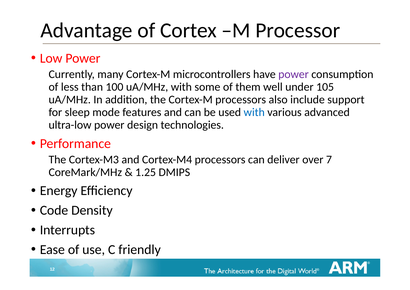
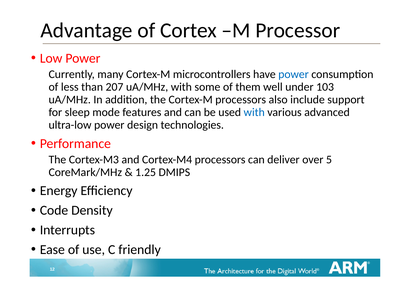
power at (294, 74) colour: purple -> blue
100: 100 -> 207
105: 105 -> 103
7: 7 -> 5
